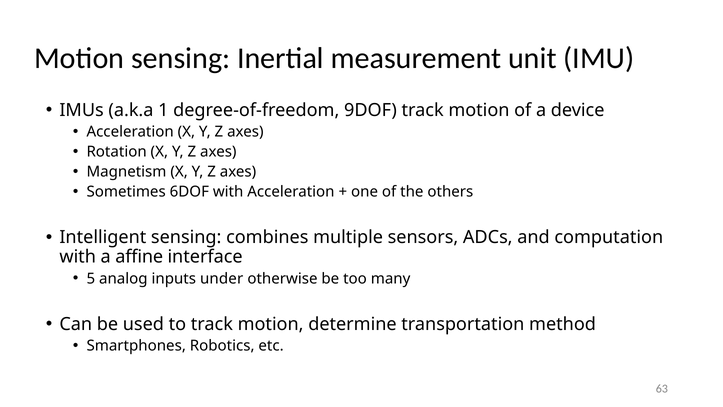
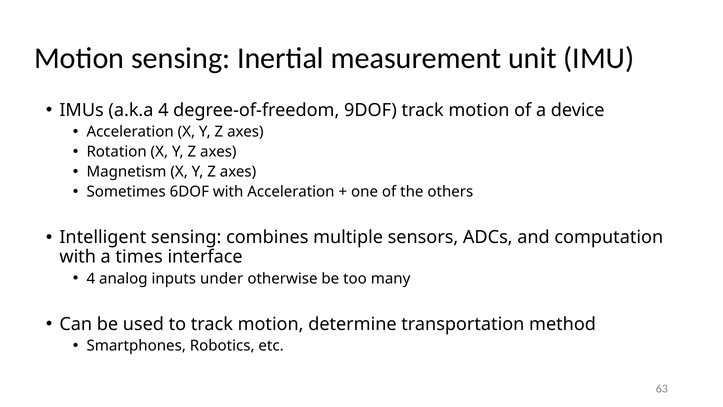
a.k.a 1: 1 -> 4
affine: affine -> times
5 at (91, 278): 5 -> 4
